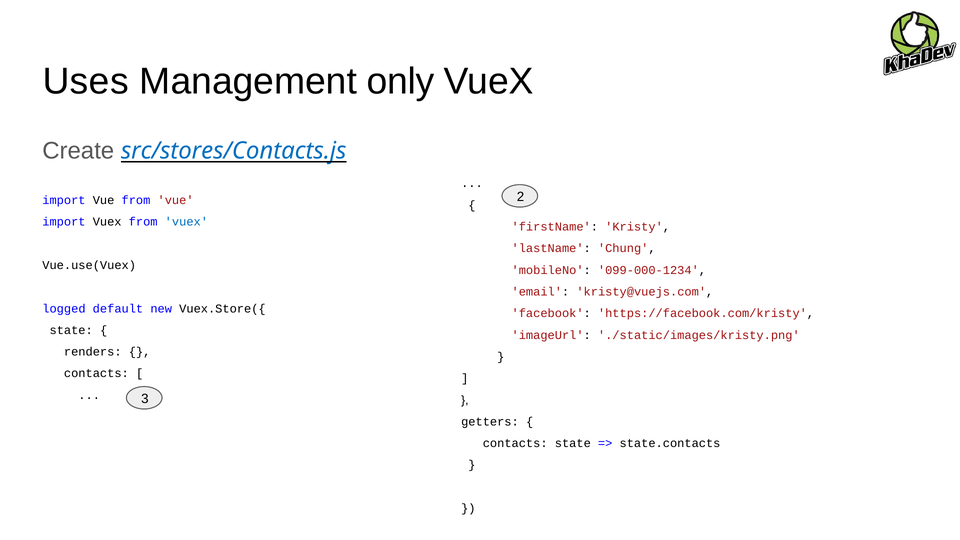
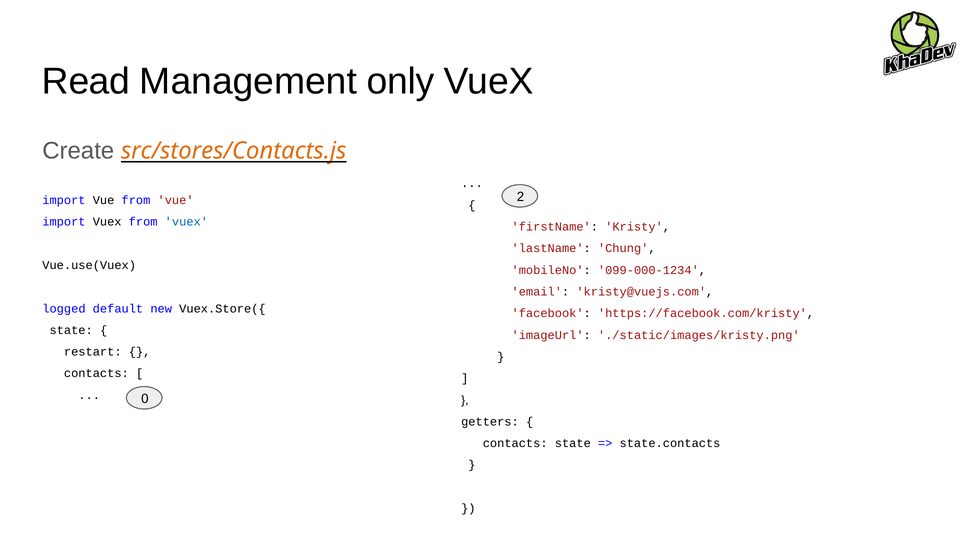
Uses: Uses -> Read
src/stores/Contacts.js colour: blue -> orange
renders: renders -> restart
3: 3 -> 0
